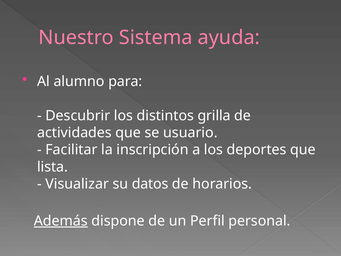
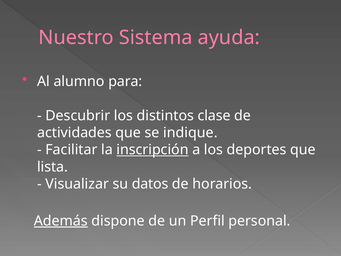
grilla: grilla -> clase
usuario: usuario -> indique
inscripción underline: none -> present
